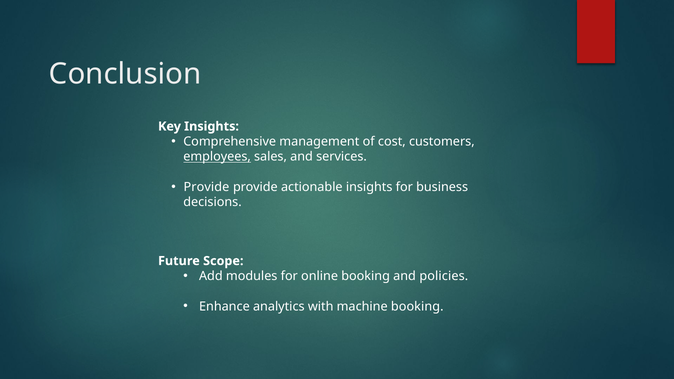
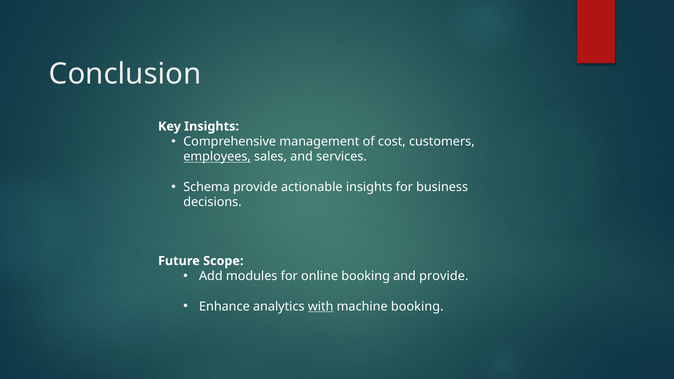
Provide at (206, 187): Provide -> Schema
and policies: policies -> provide
with underline: none -> present
